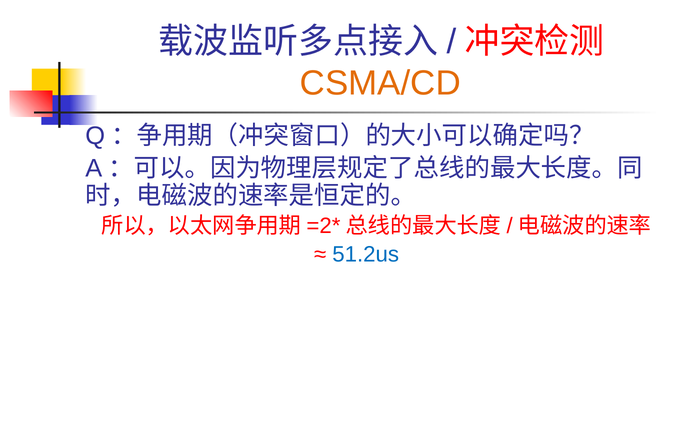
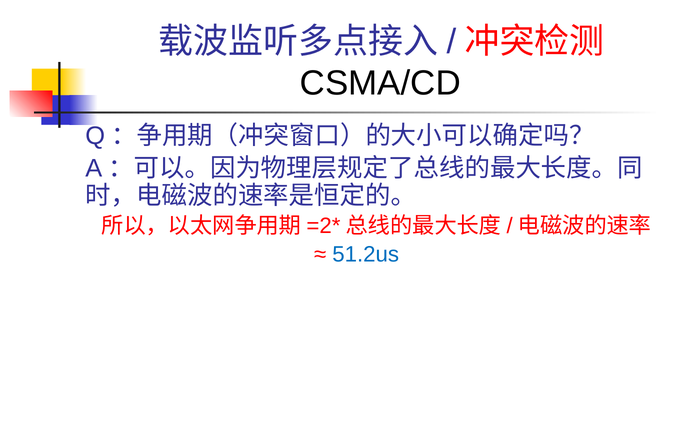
CSMA/CD colour: orange -> black
